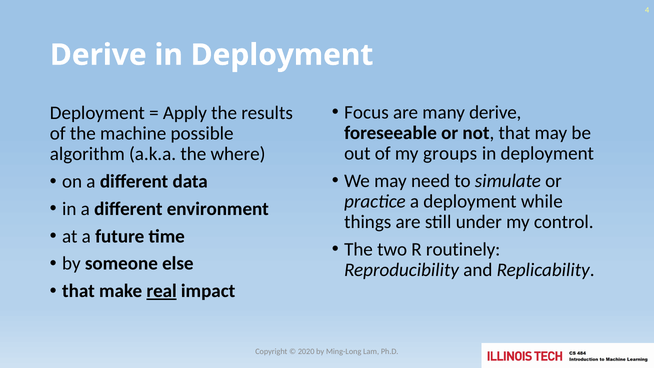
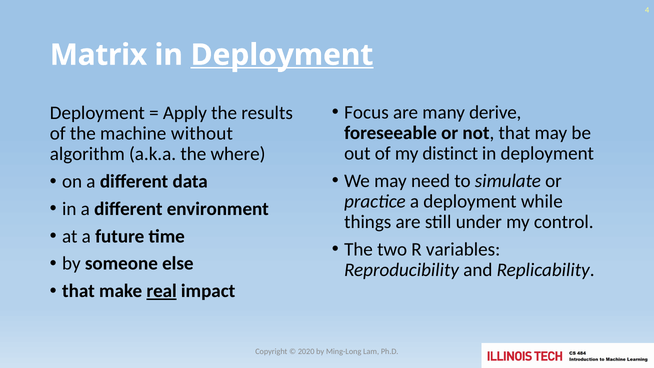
Derive at (98, 55): Derive -> Matrix
Deployment at (282, 55) underline: none -> present
possible: possible -> without
groups: groups -> distinct
routinely: routinely -> variables
